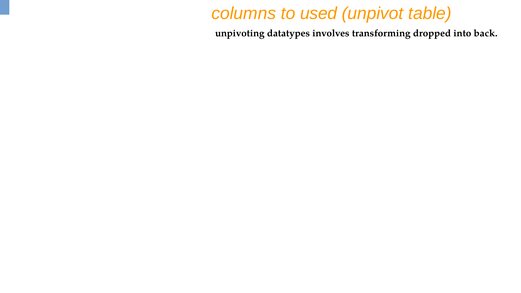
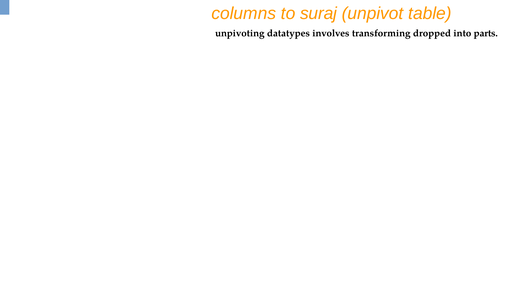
used: used -> suraj
back: back -> parts
